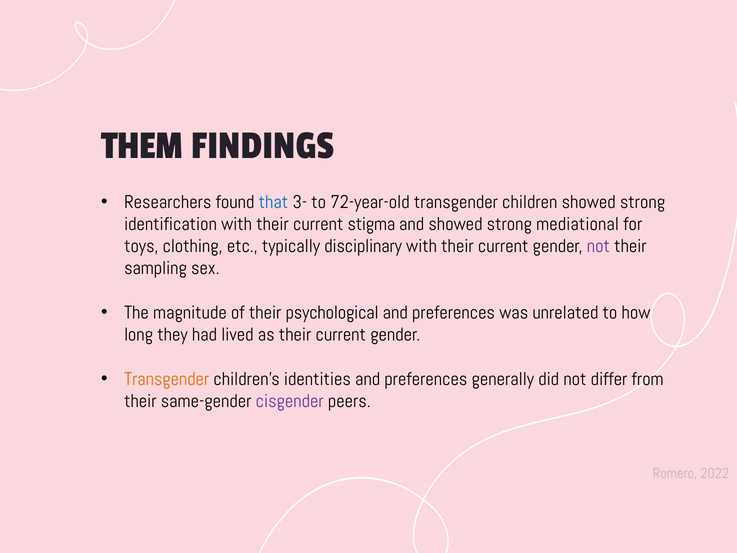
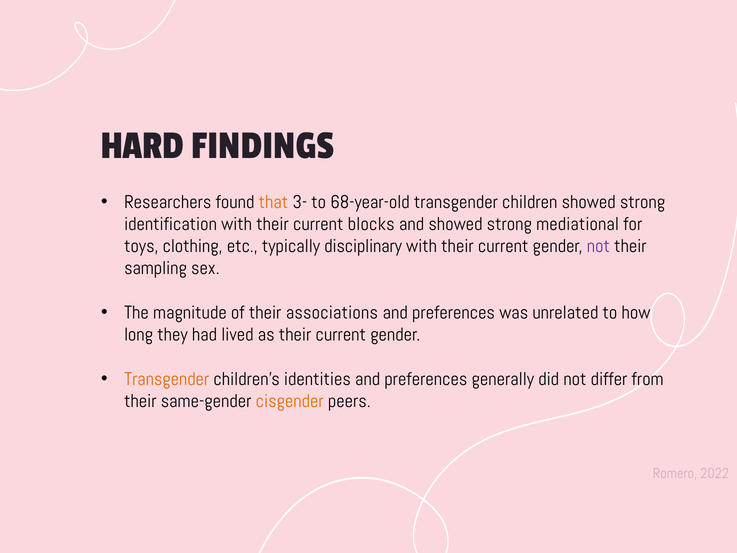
THEM: THEM -> HARD
that colour: blue -> orange
72-year-old: 72-year-old -> 68-year-old
stigma: stigma -> blocks
psychological: psychological -> associations
cisgender colour: purple -> orange
